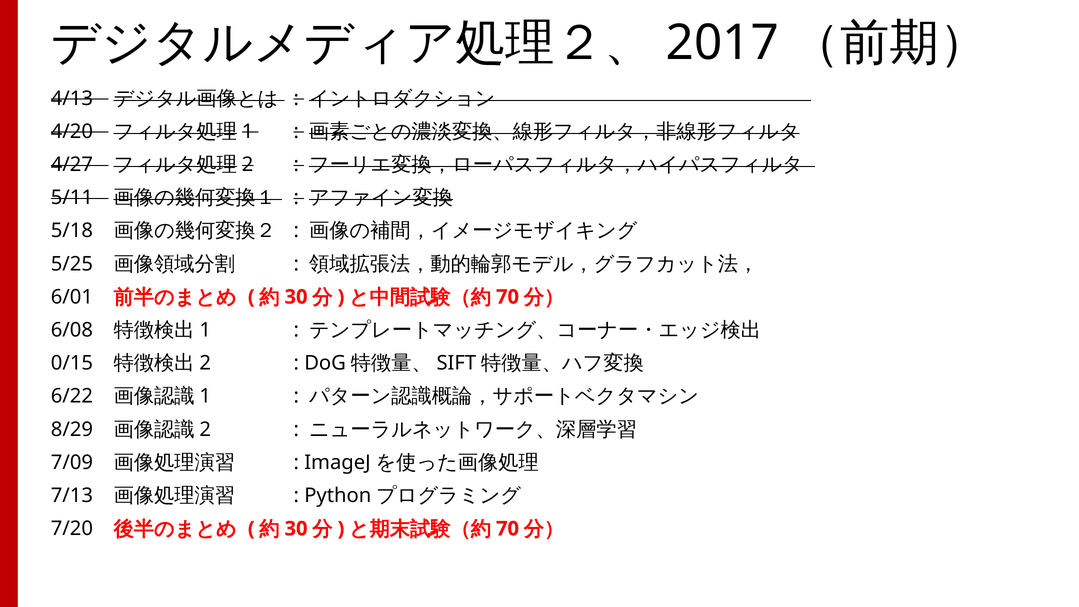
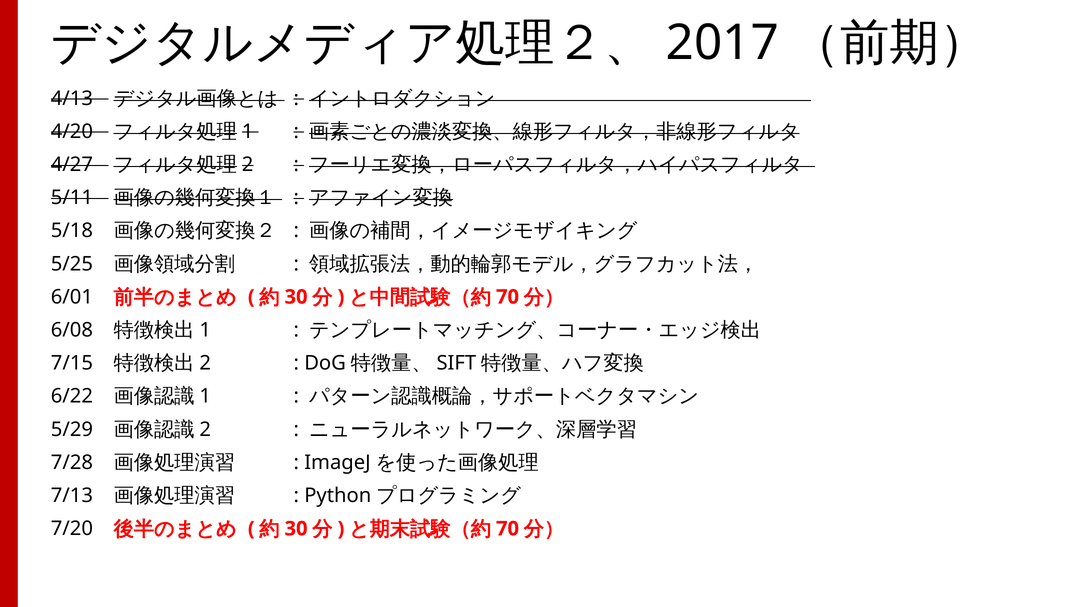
0/15: 0/15 -> 7/15
8/29: 8/29 -> 5/29
7/09: 7/09 -> 7/28
